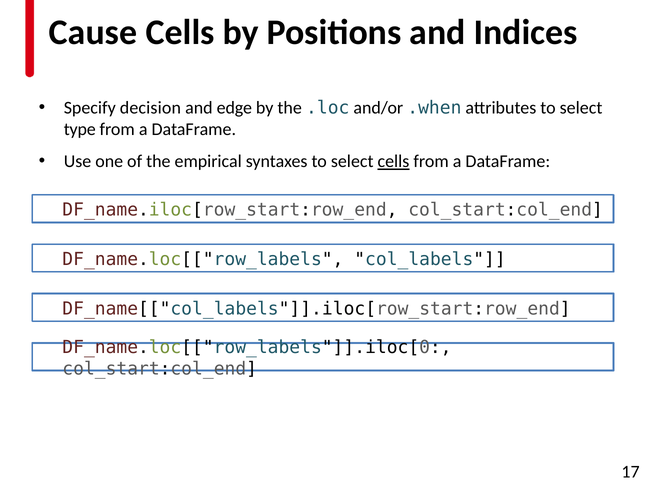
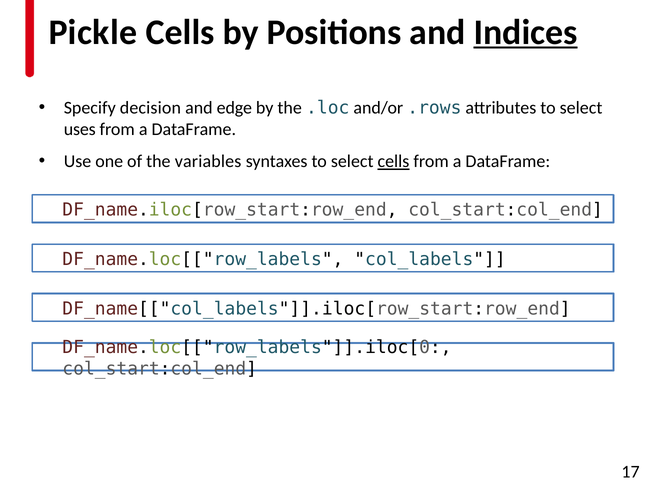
Cause: Cause -> Pickle
Indices underline: none -> present
.when: .when -> .rows
type: type -> uses
empirical: empirical -> variables
